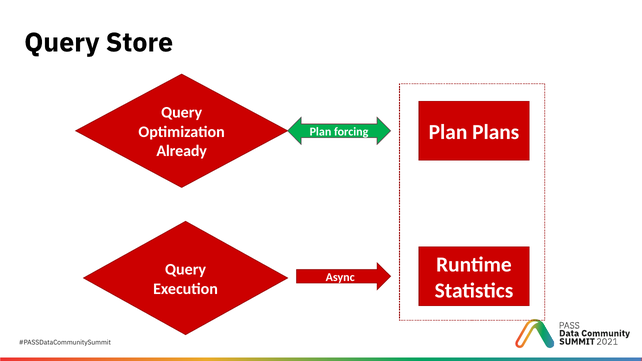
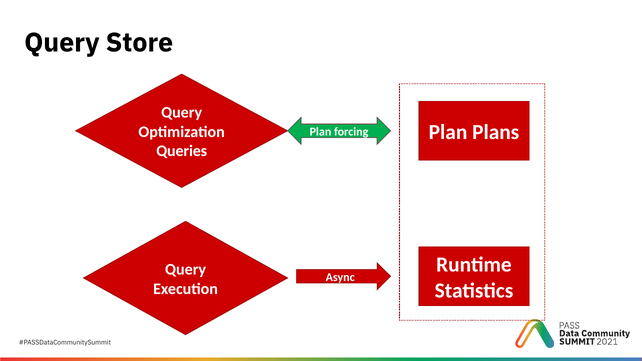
Already: Already -> Queries
